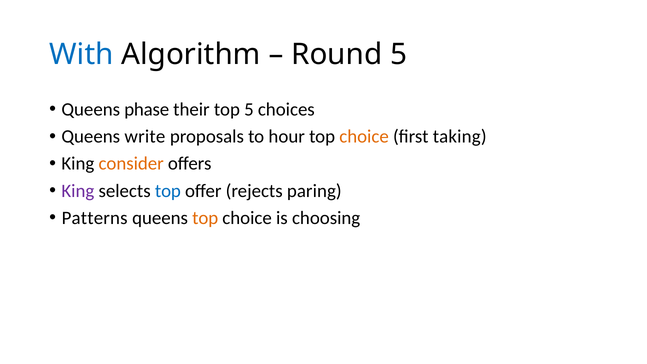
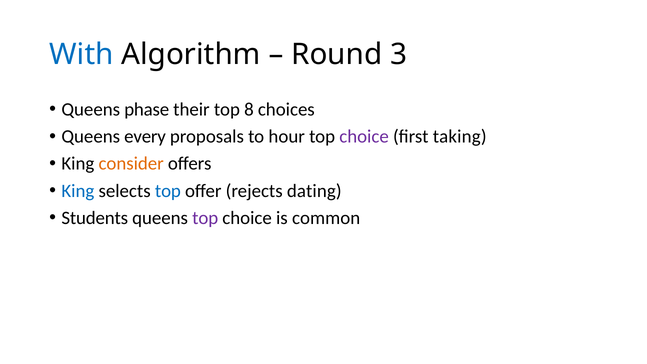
Round 5: 5 -> 3
top 5: 5 -> 8
write: write -> every
choice at (364, 137) colour: orange -> purple
King at (78, 191) colour: purple -> blue
paring: paring -> dating
Patterns: Patterns -> Students
top at (205, 218) colour: orange -> purple
choosing: choosing -> common
